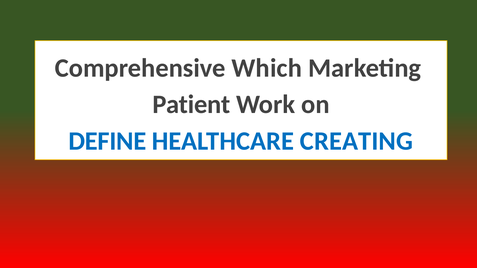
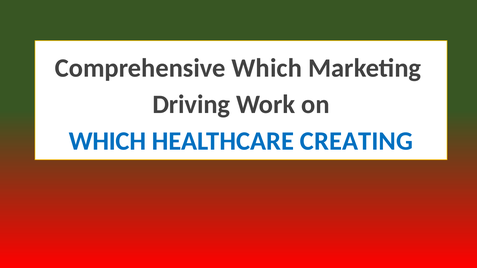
Patient: Patient -> Driving
DEFINE at (107, 141): DEFINE -> WHICH
